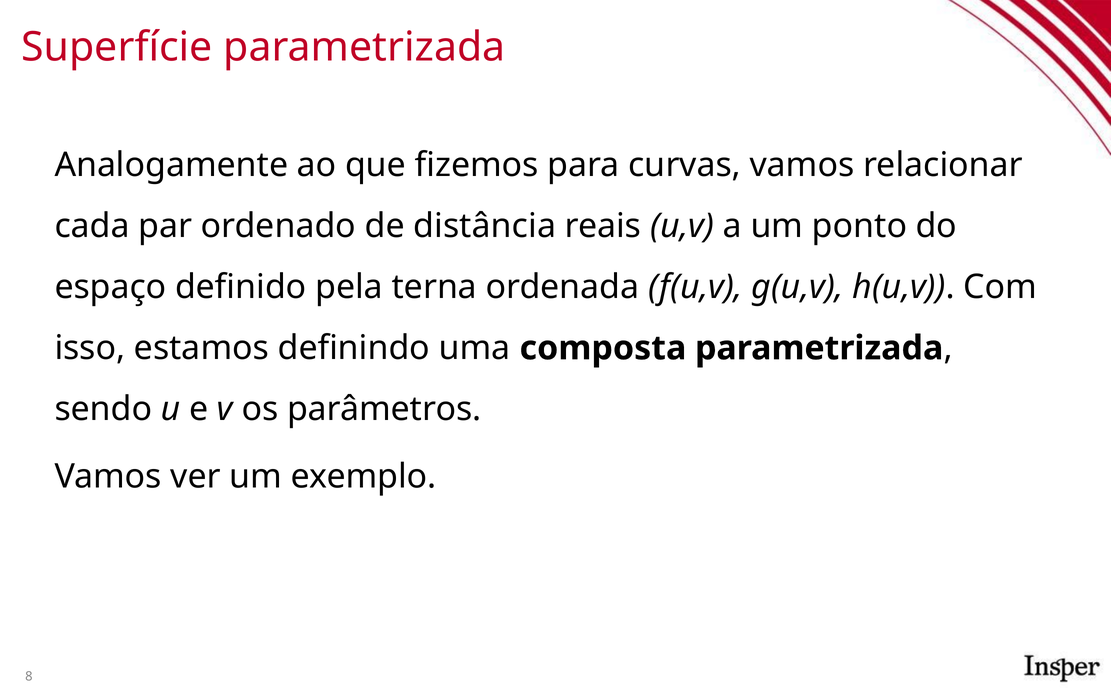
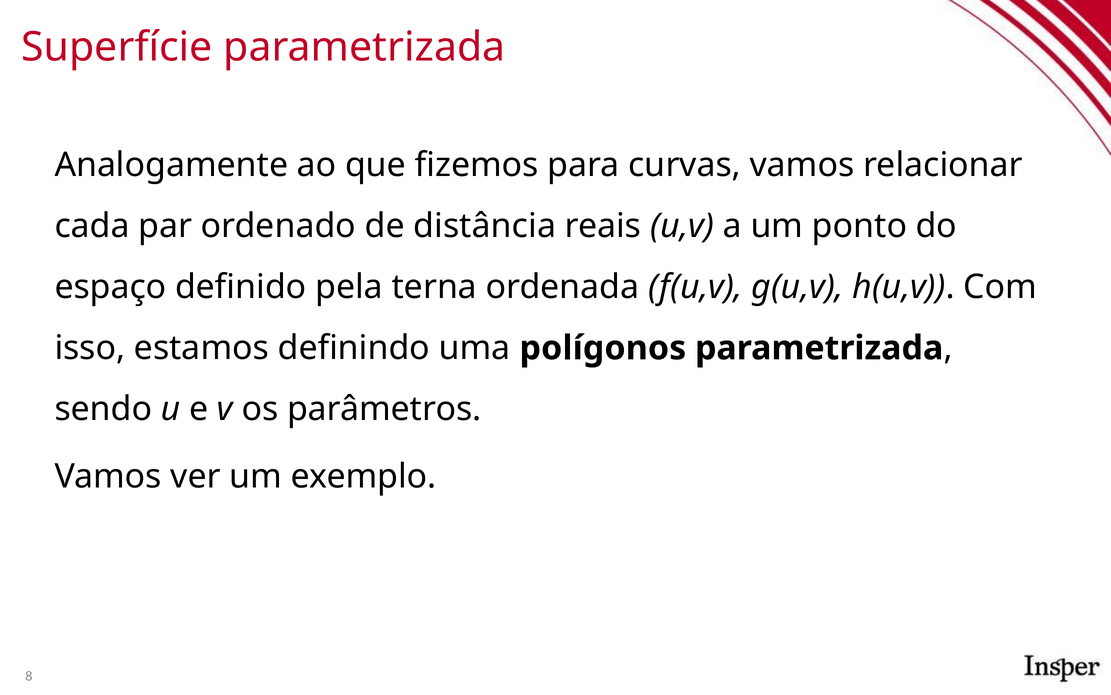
composta: composta -> polígonos
